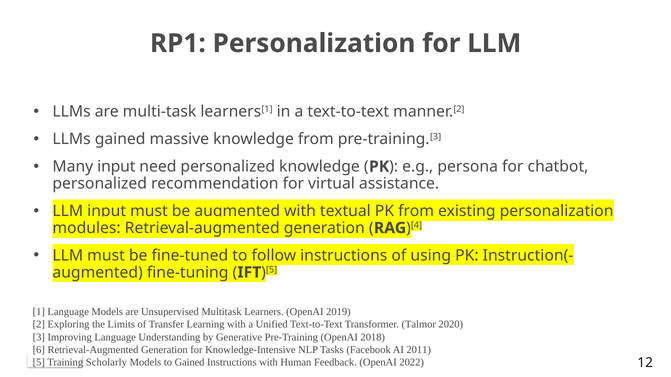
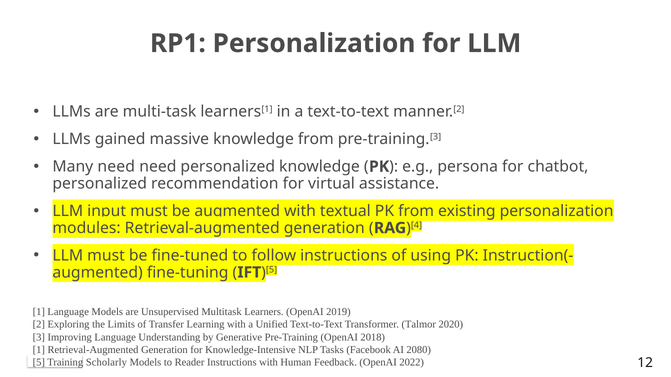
Many input: input -> need
6 at (39, 350): 6 -> 1
2011: 2011 -> 2080
to Gained: Gained -> Reader
